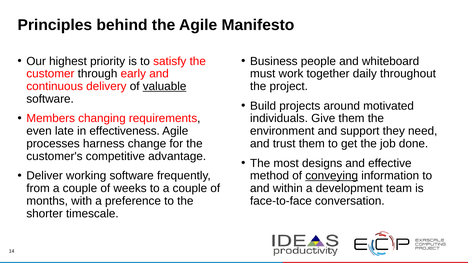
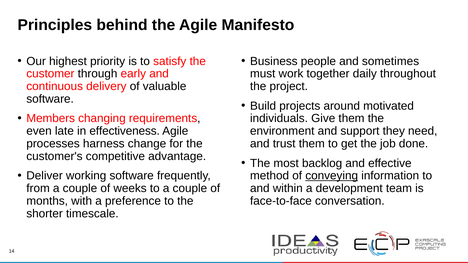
whiteboard: whiteboard -> sometimes
valuable underline: present -> none
designs: designs -> backlog
